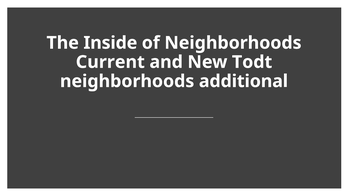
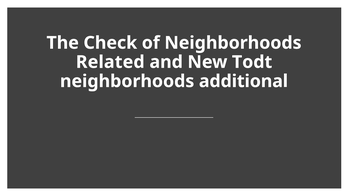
Inside: Inside -> Check
Current: Current -> Related
